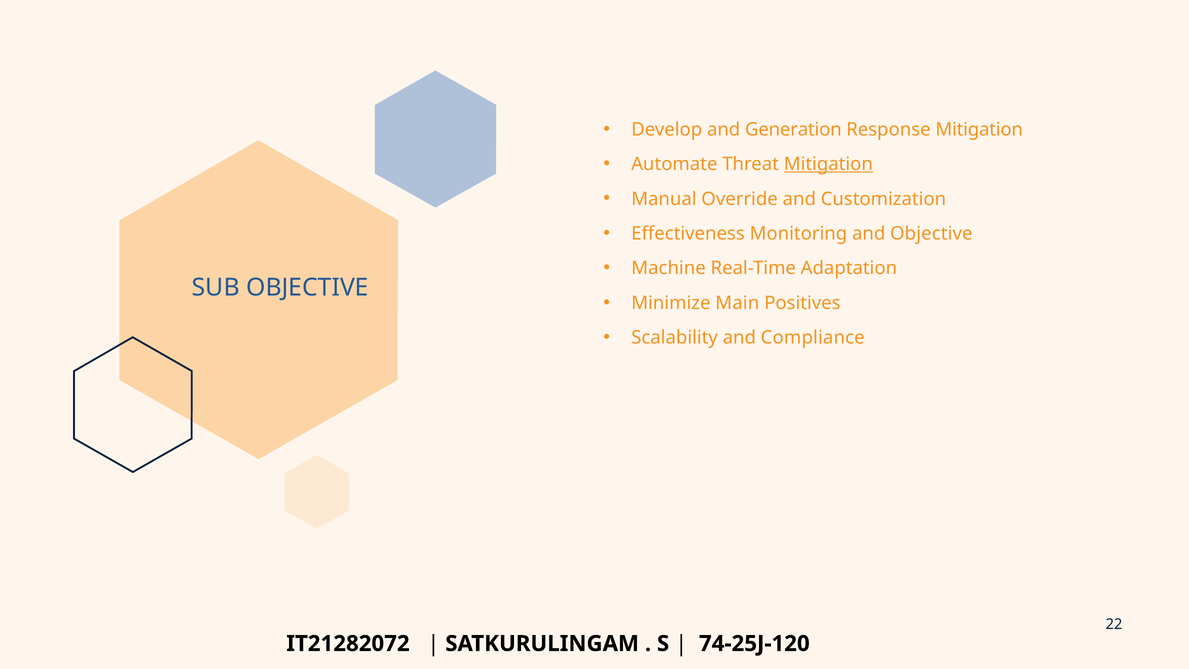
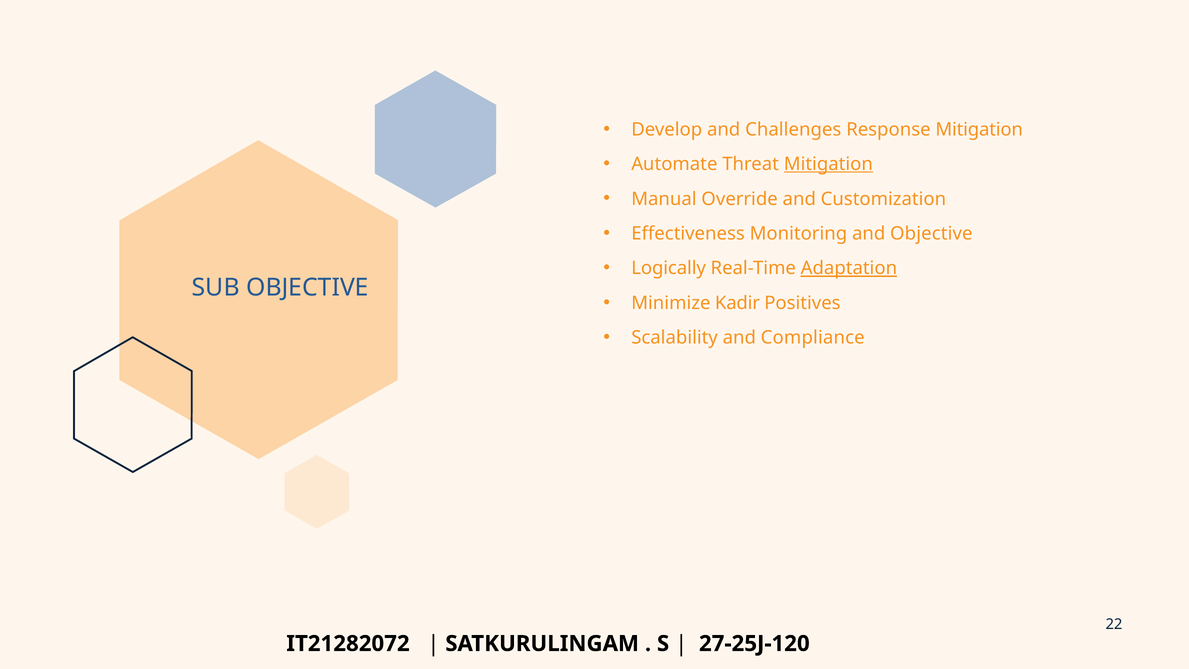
Generation: Generation -> Challenges
Machine: Machine -> Logically
Adaptation underline: none -> present
Main: Main -> Kadir
74-25J-120: 74-25J-120 -> 27-25J-120
